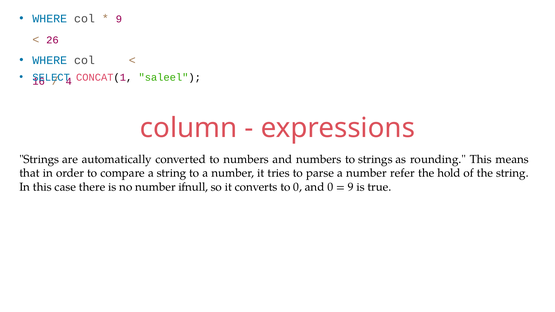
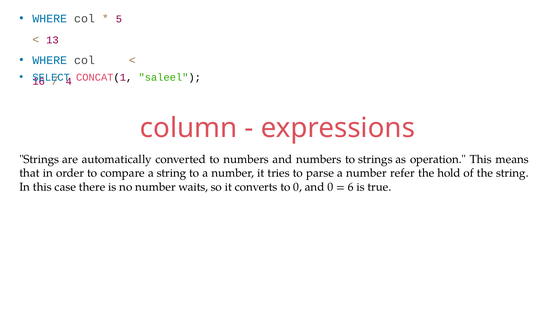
9 at (119, 19): 9 -> 5
26: 26 -> 13
rounding: rounding -> operation
ifnull: ifnull -> waits
9 at (351, 187): 9 -> 6
